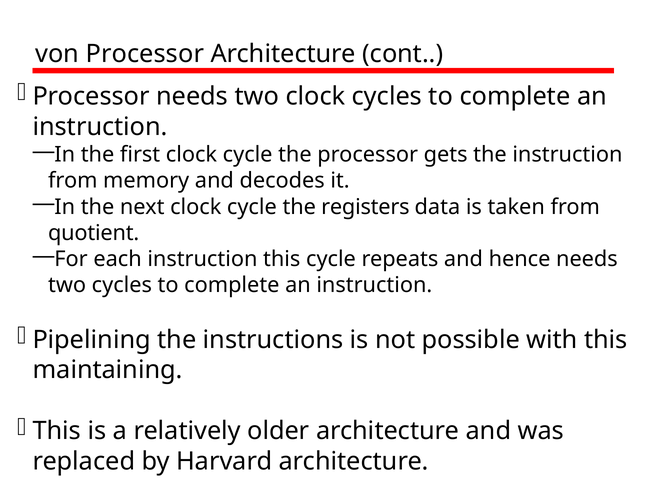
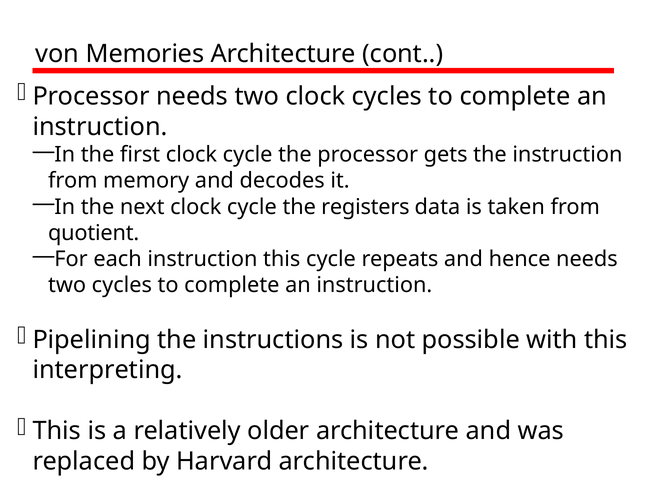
von Processor: Processor -> Memories
maintaining: maintaining -> interpreting
